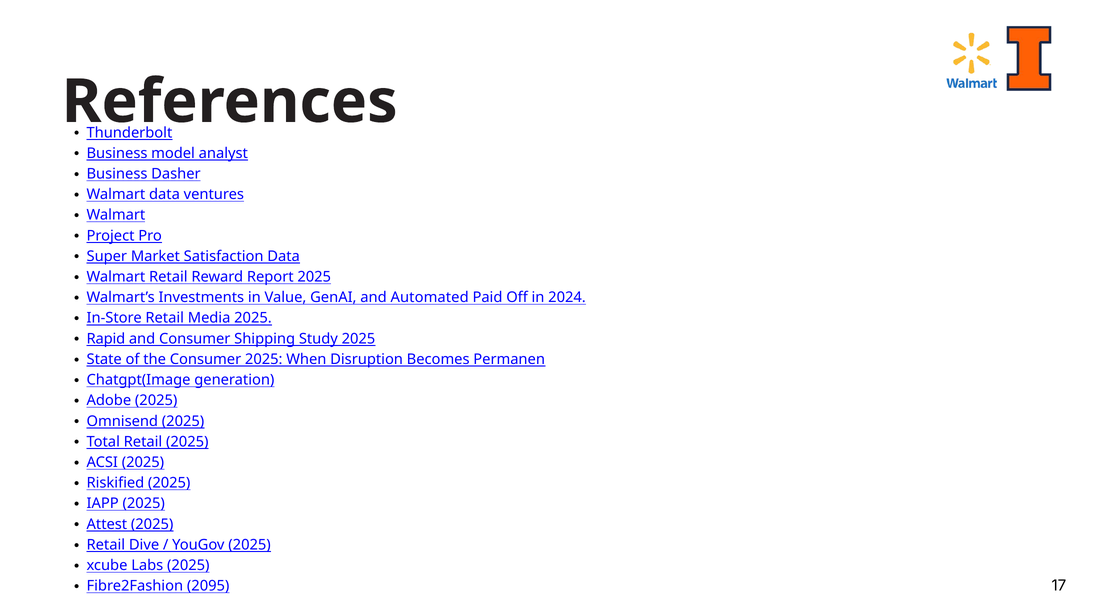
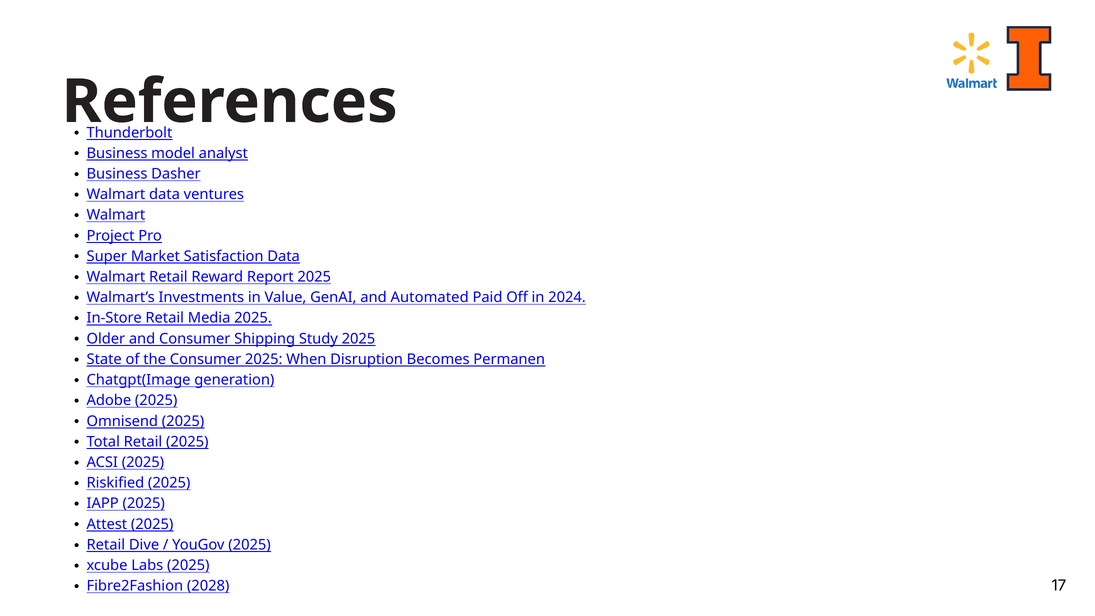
Rapid: Rapid -> Older
2095: 2095 -> 2028
